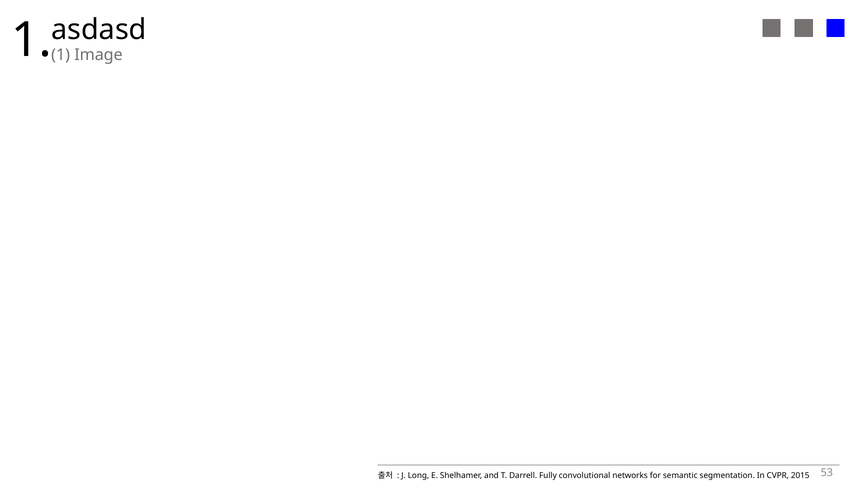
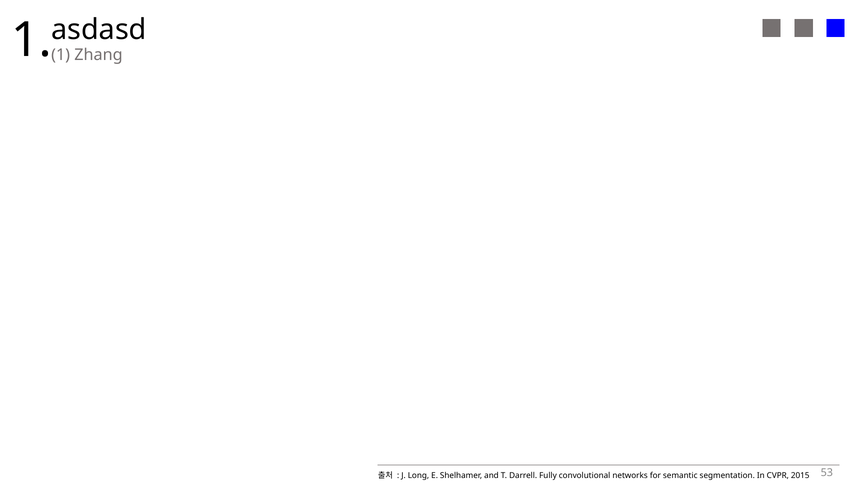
Image: Image -> Zhang
